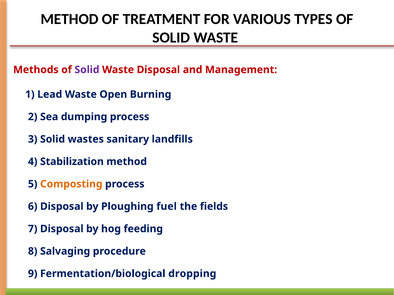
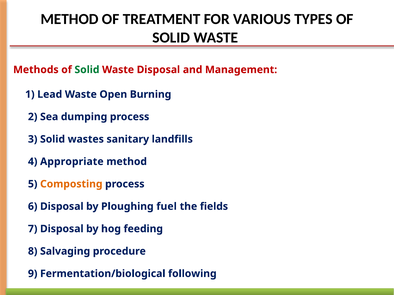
Solid at (87, 70) colour: purple -> green
Stabilization: Stabilization -> Appropriate
dropping: dropping -> following
